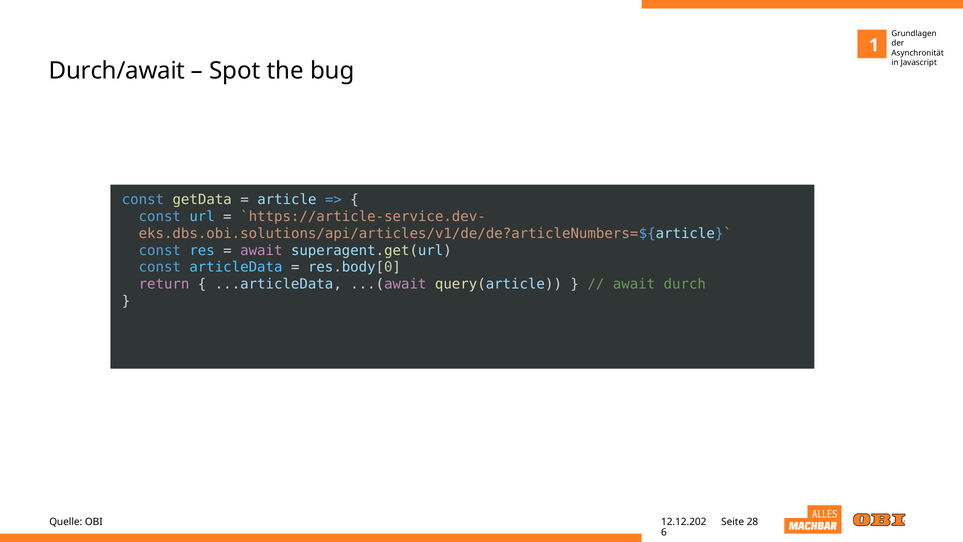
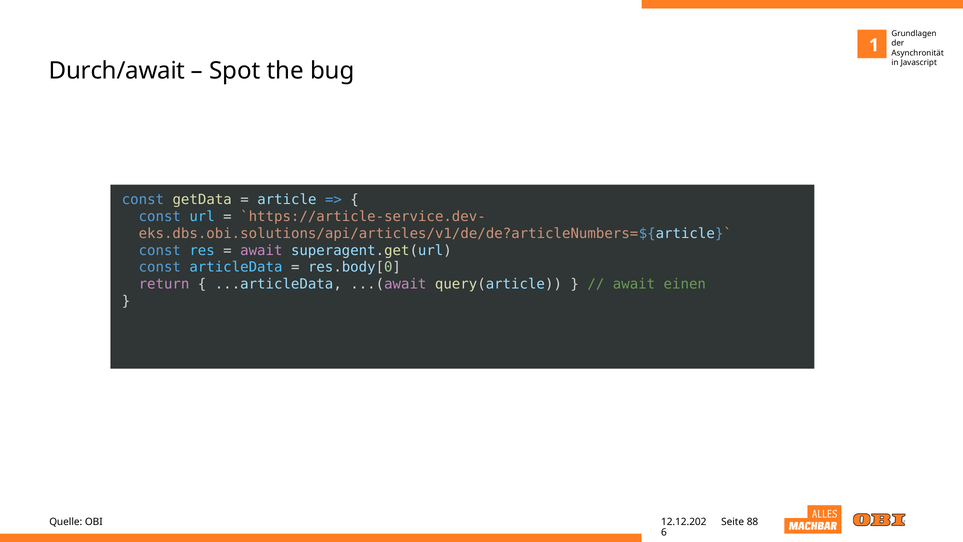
durch: durch -> einen
28: 28 -> 88
